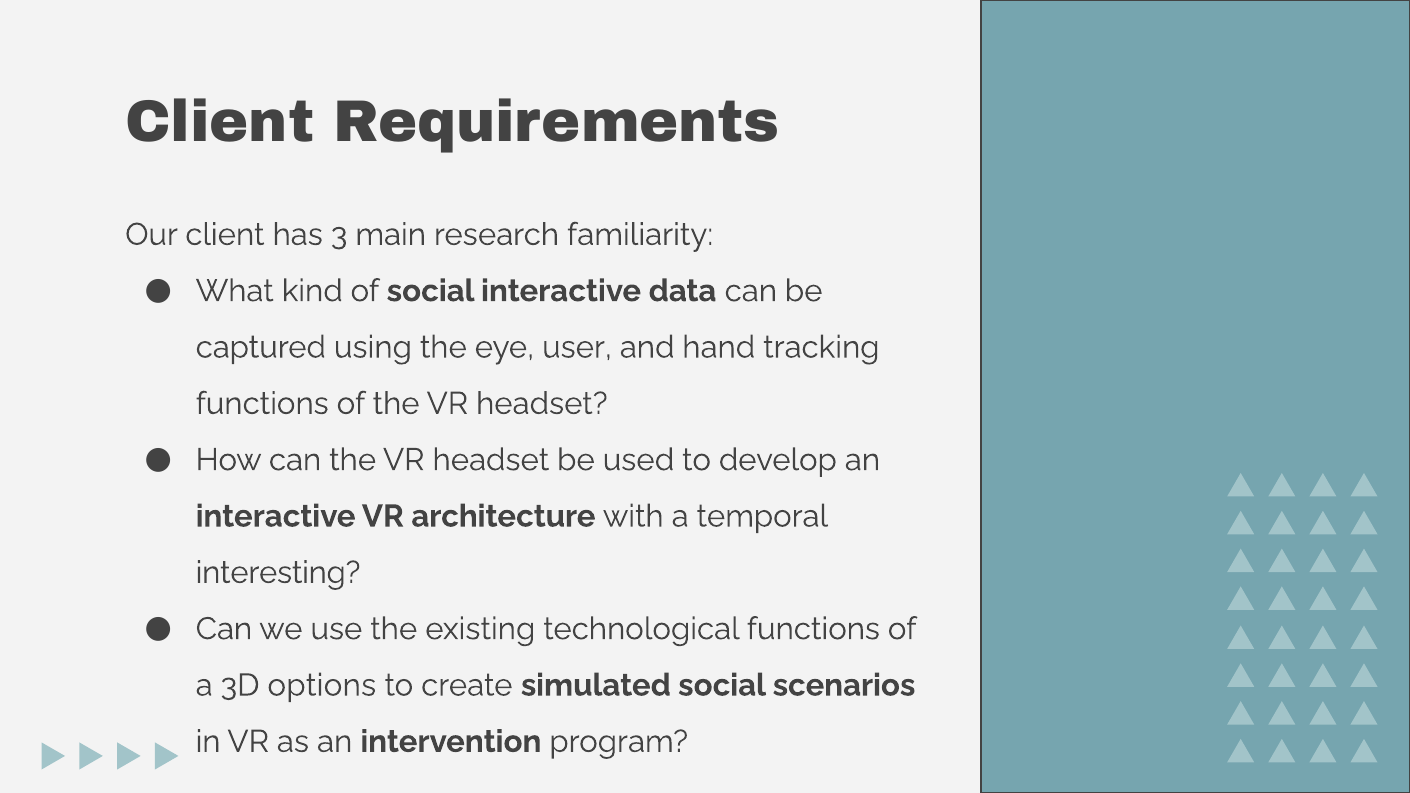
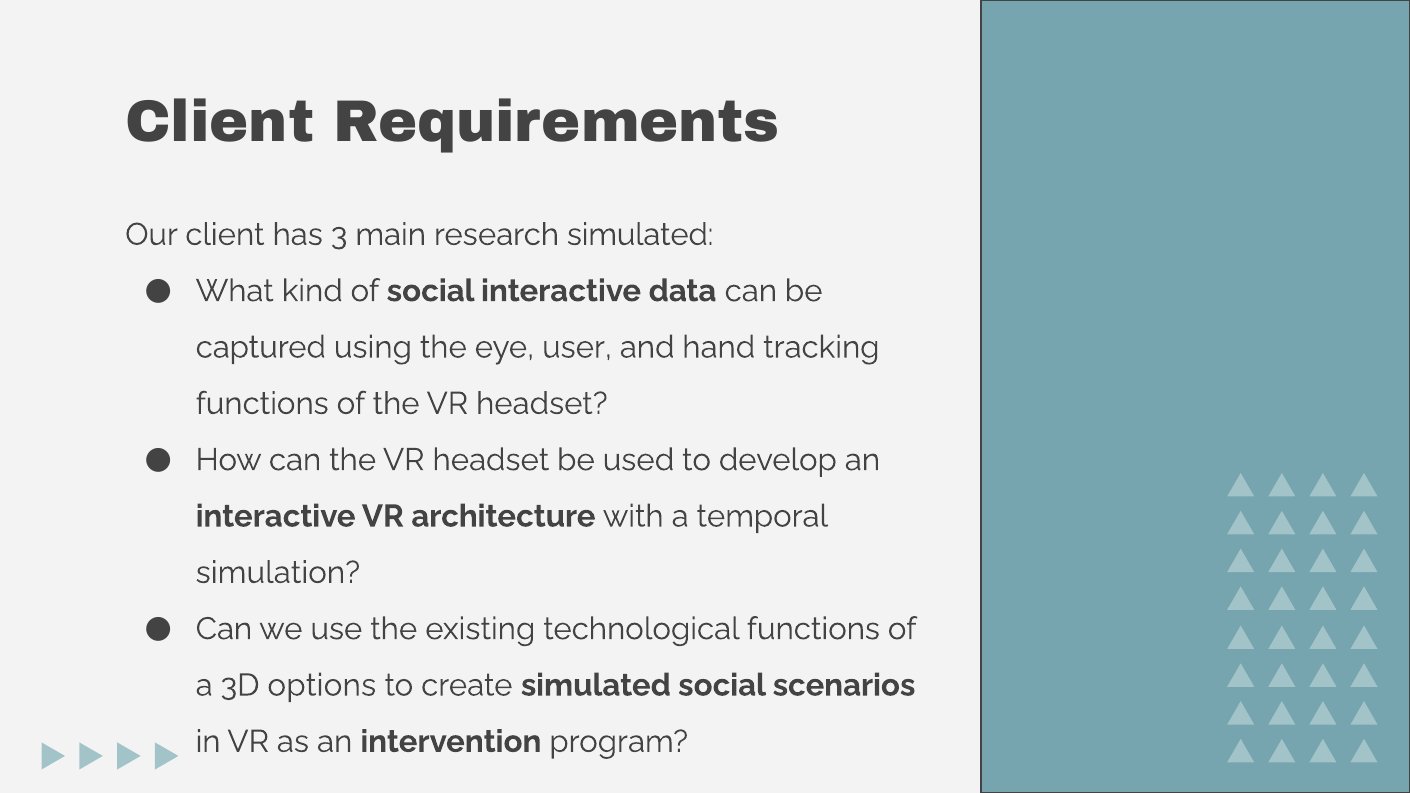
research familiarity: familiarity -> simulated
interesting: interesting -> simulation
